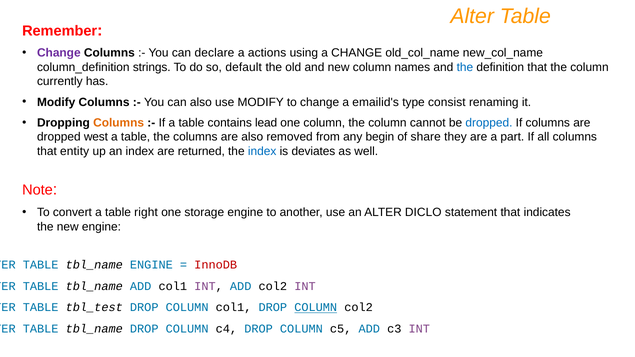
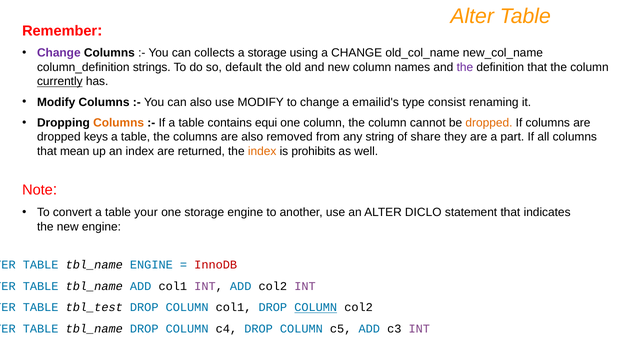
declare: declare -> collects
a actions: actions -> storage
the at (465, 67) colour: blue -> purple
currently underline: none -> present
lead: lead -> equi
dropped at (489, 123) colour: blue -> orange
west: west -> keys
begin: begin -> string
entity: entity -> mean
index at (262, 151) colour: blue -> orange
deviates: deviates -> prohibits
right: right -> your
